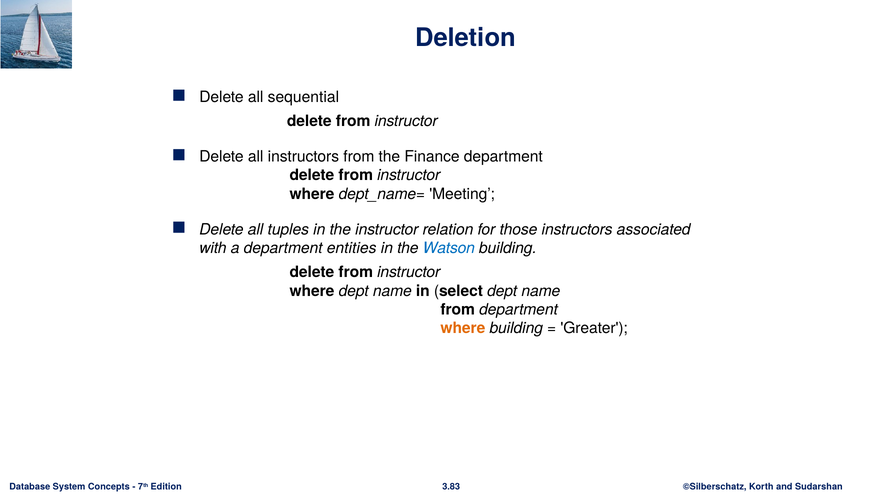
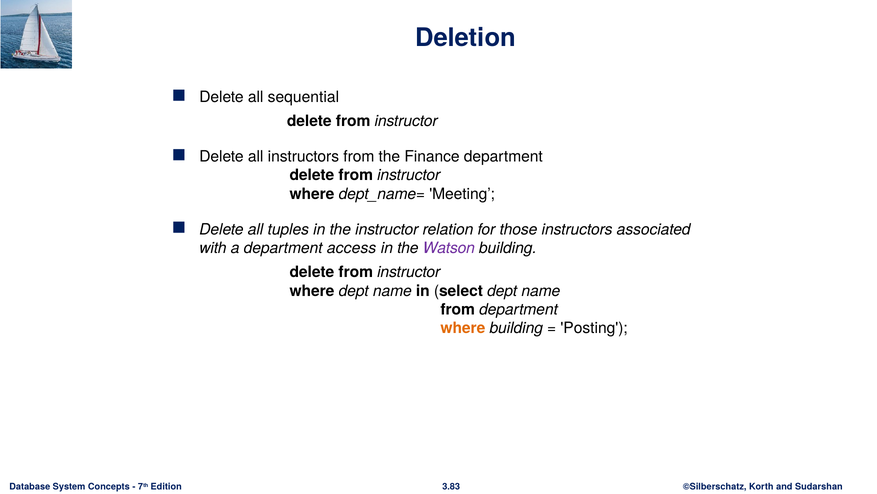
entities: entities -> access
Watson colour: blue -> purple
Greater: Greater -> Posting
